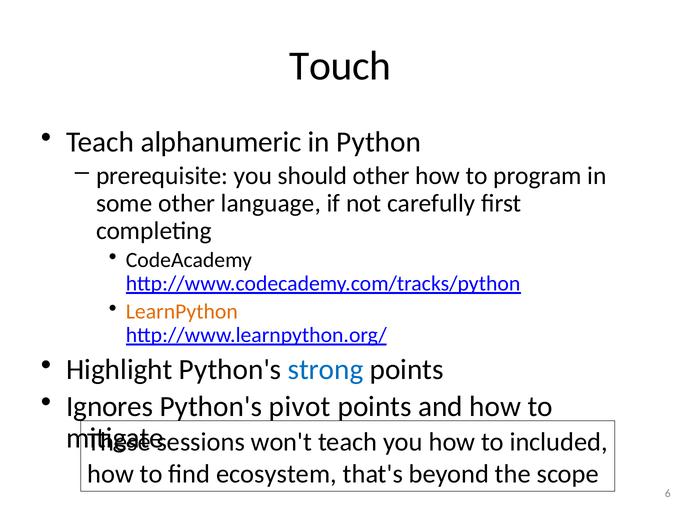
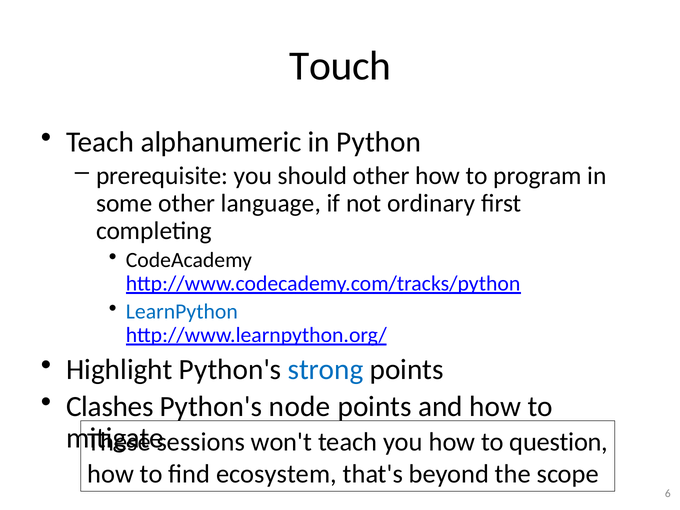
carefully: carefully -> ordinary
LearnPython colour: orange -> blue
Ignores: Ignores -> Clashes
pivot: pivot -> node
included: included -> question
